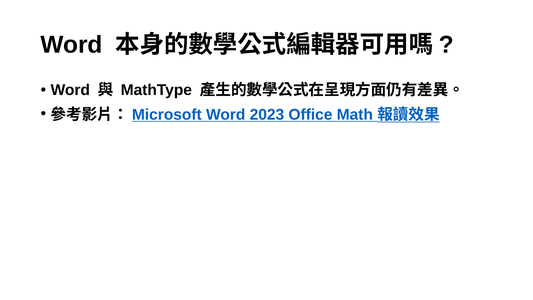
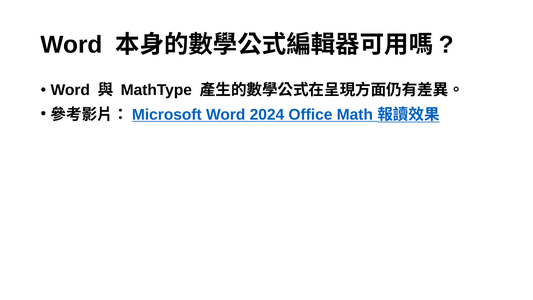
2023: 2023 -> 2024
